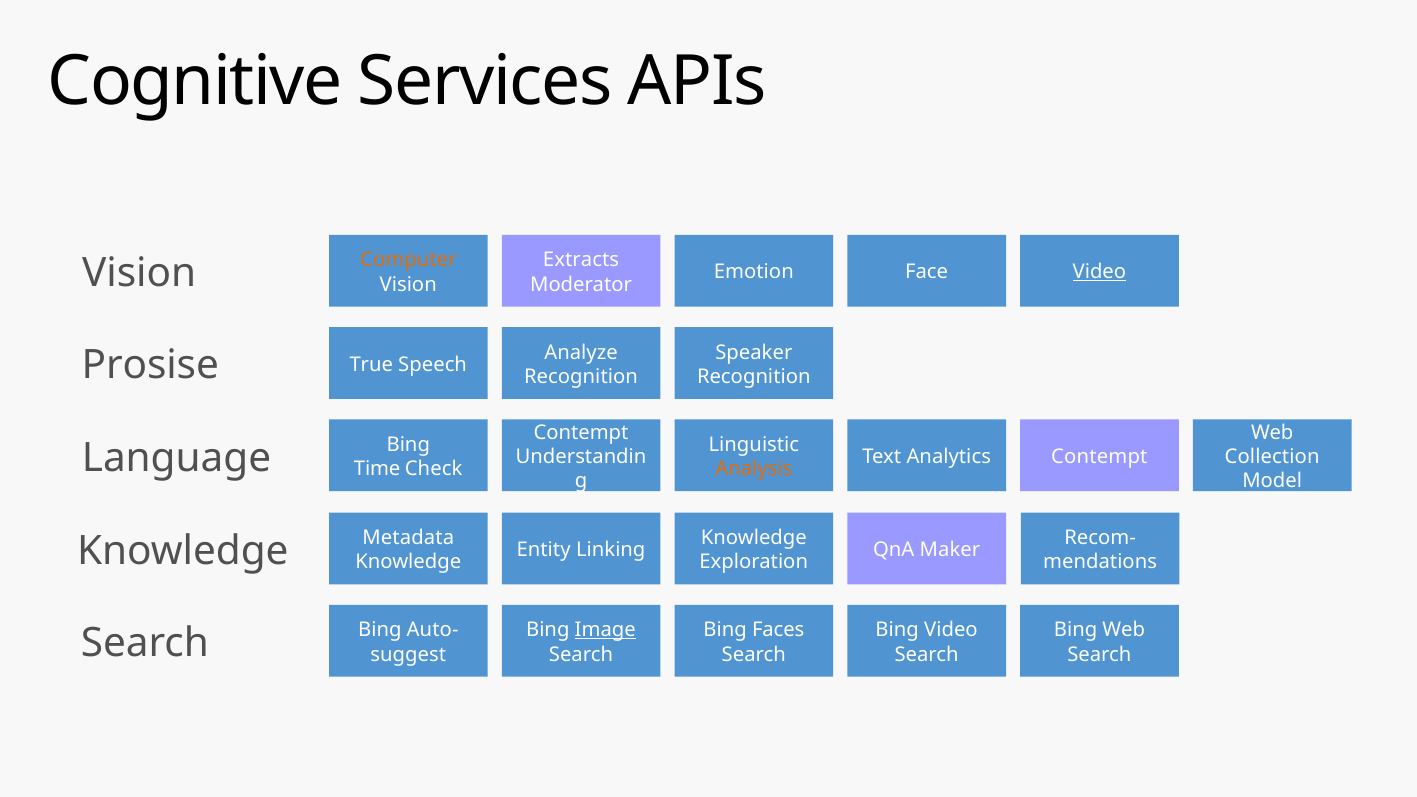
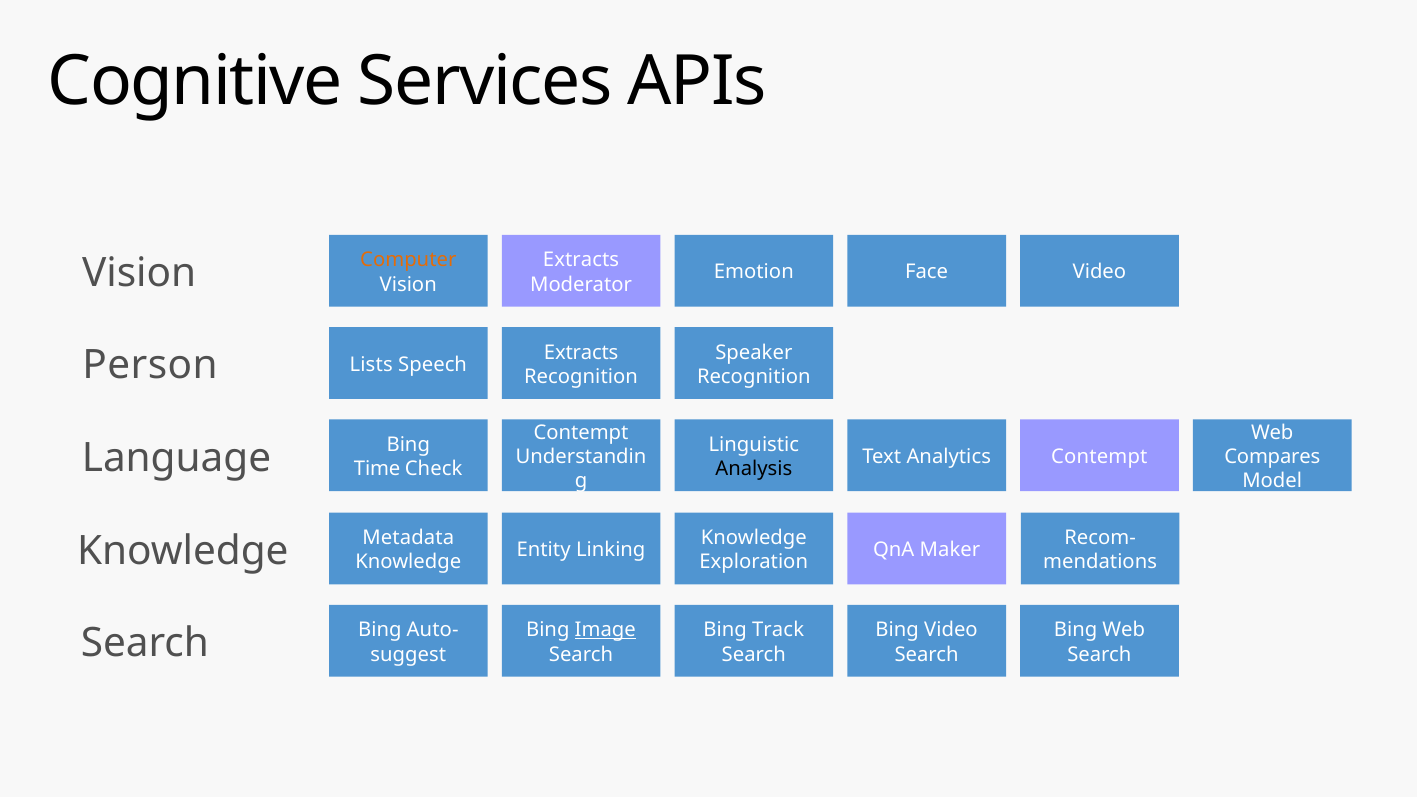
Video at (1099, 272) underline: present -> none
Analyze at (581, 352): Analyze -> Extracts
Prosise: Prosise -> Person
True: True -> Lists
Collection: Collection -> Compares
Analysis colour: orange -> black
Faces: Faces -> Track
